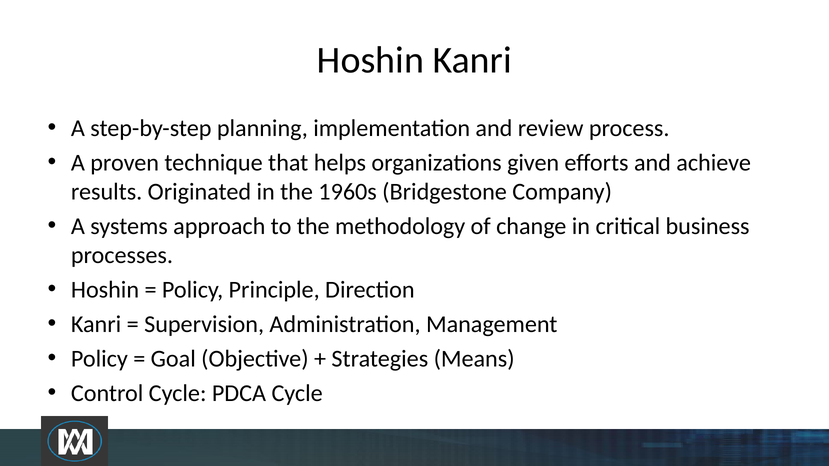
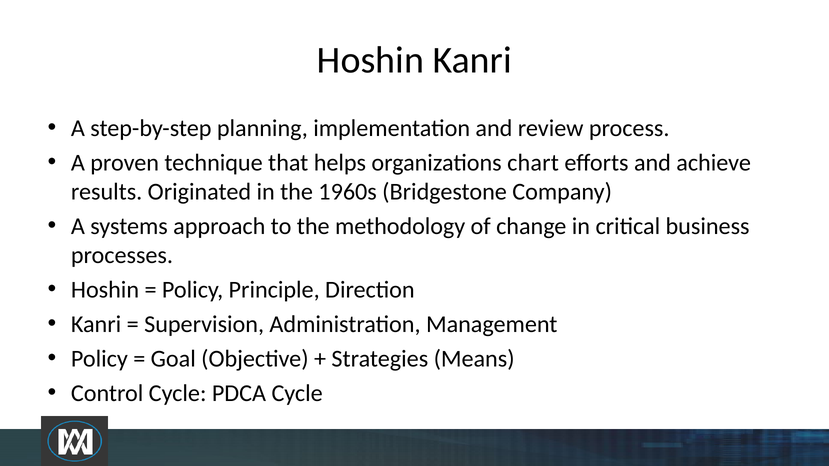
given: given -> chart
